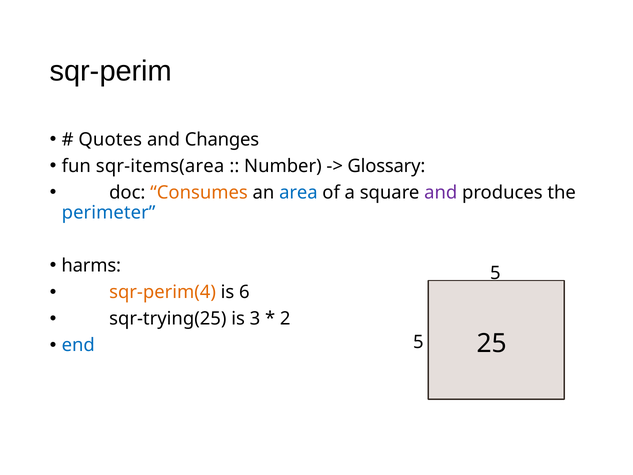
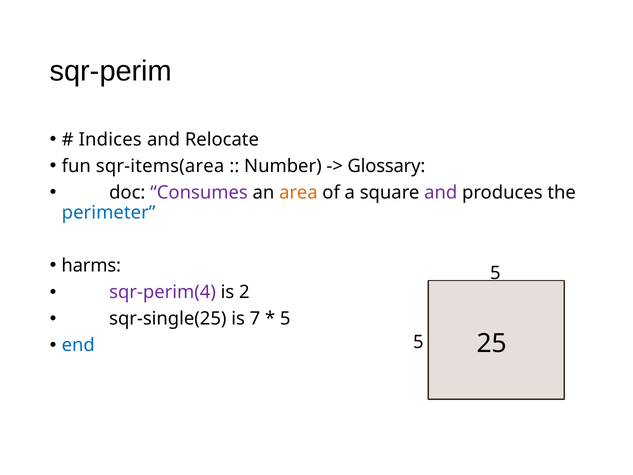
Quotes: Quotes -> Indices
Changes: Changes -> Relocate
Consumes colour: orange -> purple
area colour: blue -> orange
sqr-perim(4 colour: orange -> purple
6: 6 -> 2
sqr-trying(25: sqr-trying(25 -> sqr-single(25
3: 3 -> 7
2 at (285, 319): 2 -> 5
